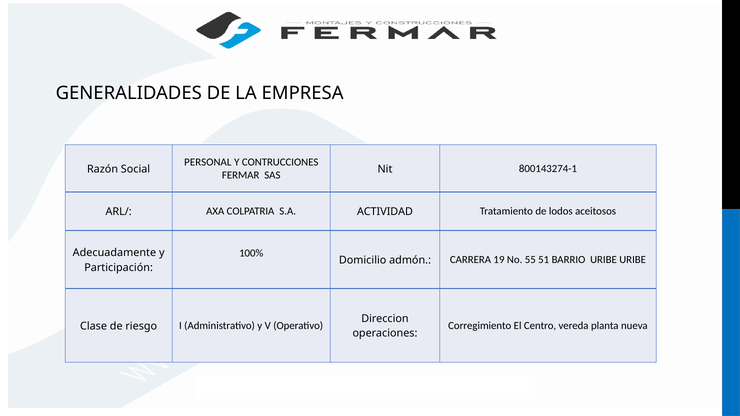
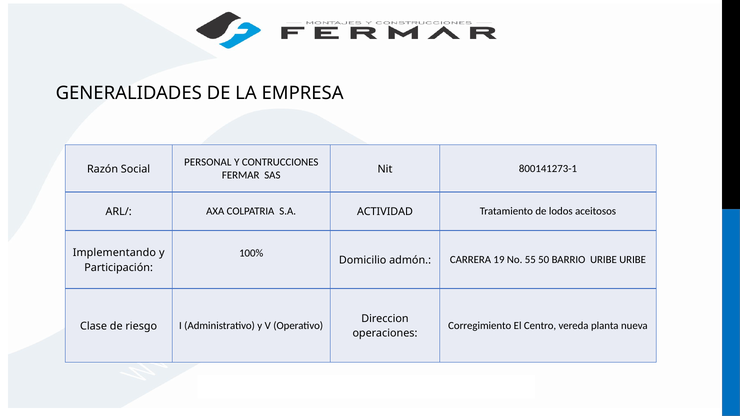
800143274-1: 800143274-1 -> 800141273-1
Adecuadamente: Adecuadamente -> Implementando
51: 51 -> 50
